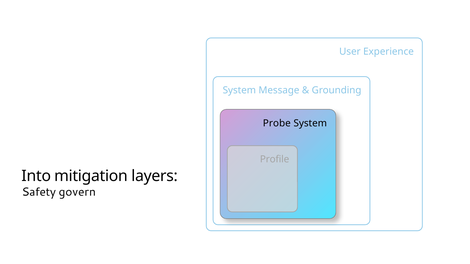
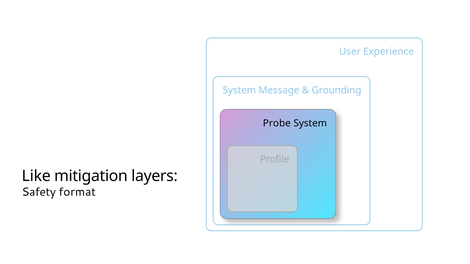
Into: Into -> Like
govern: govern -> format
